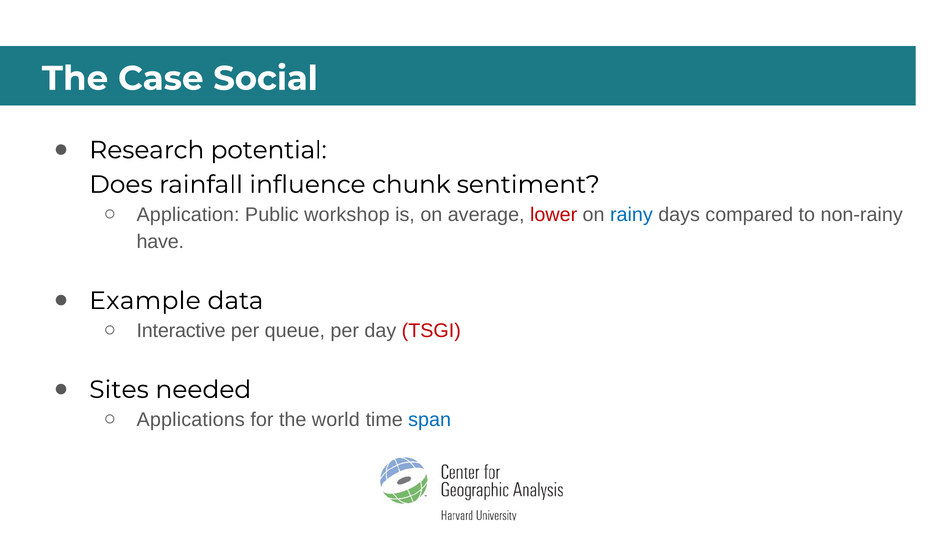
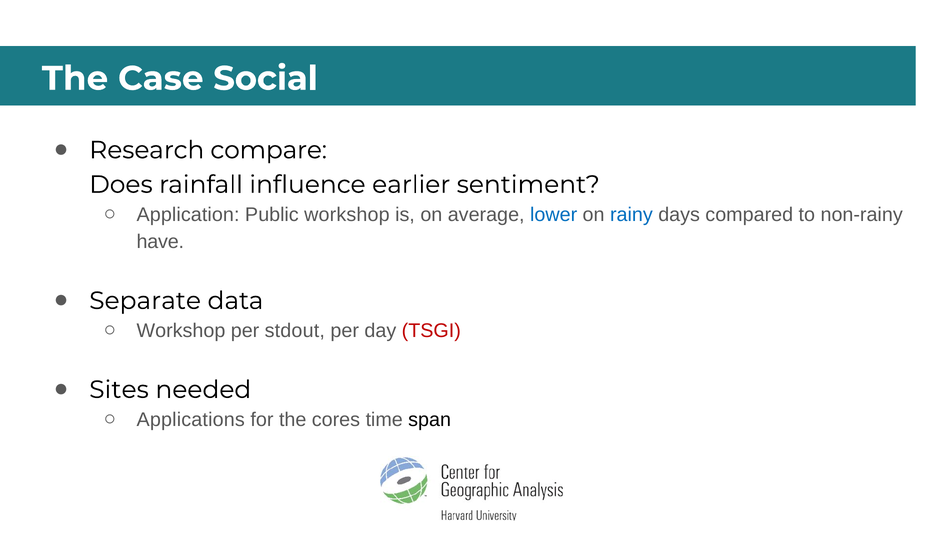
potential: potential -> compare
chunk: chunk -> earlier
lower colour: red -> blue
Example: Example -> Separate
Interactive at (181, 331): Interactive -> Workshop
queue: queue -> stdout
world: world -> cores
span colour: blue -> black
